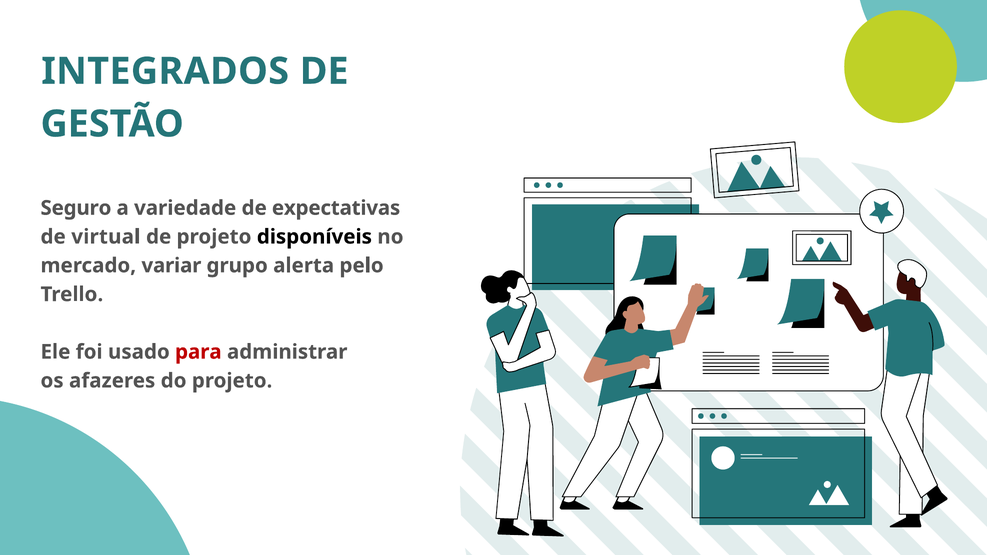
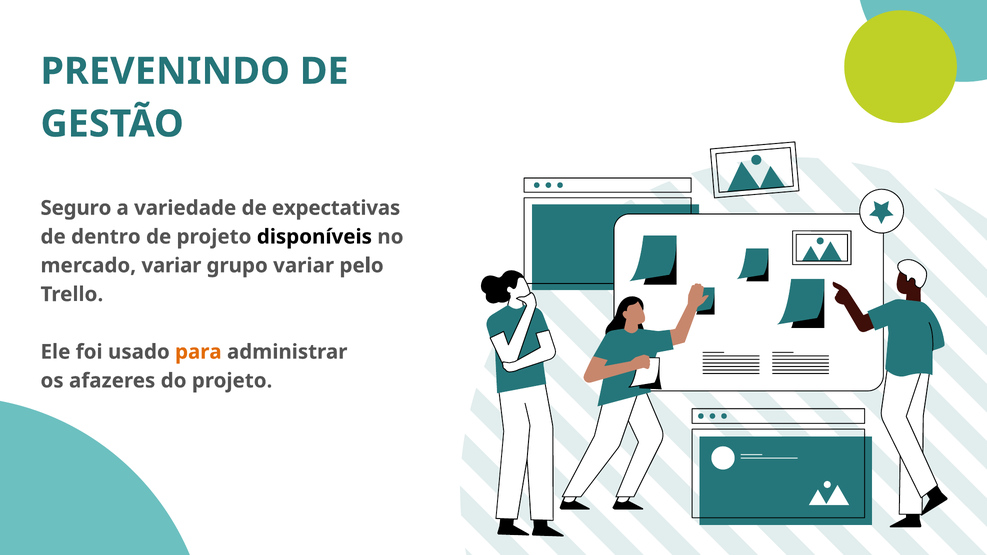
INTEGRADOS: INTEGRADOS -> PREVENINDO
virtual: virtual -> dentro
grupo alerta: alerta -> variar
para colour: red -> orange
